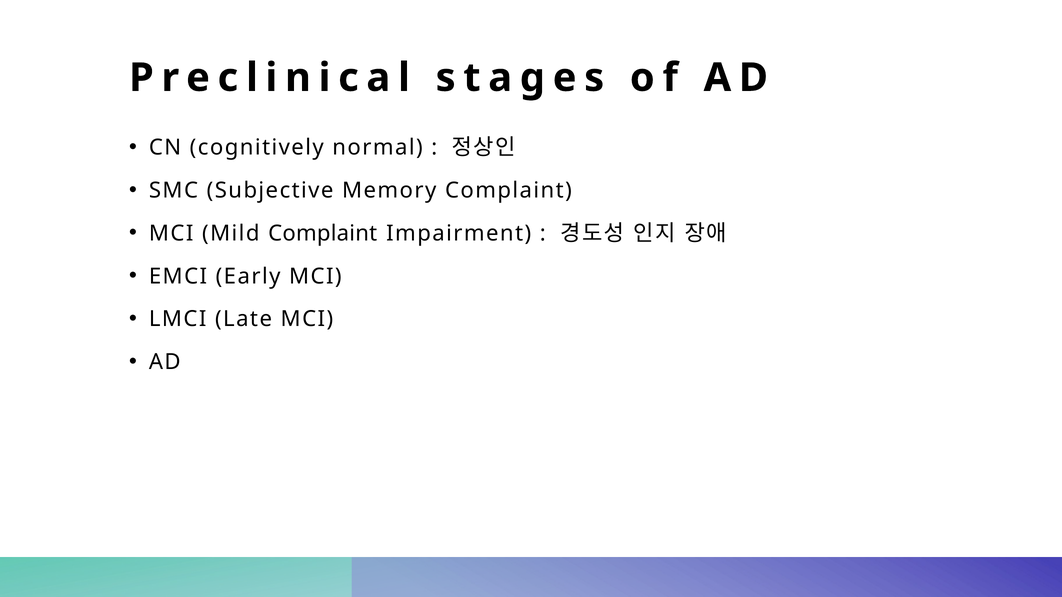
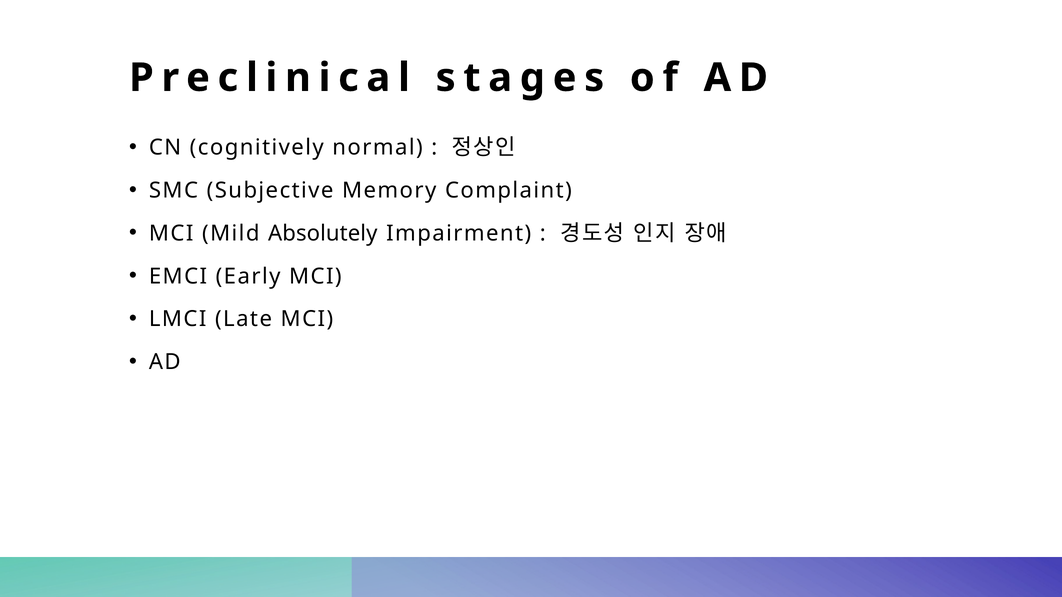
Mild Complaint: Complaint -> Absolutely
